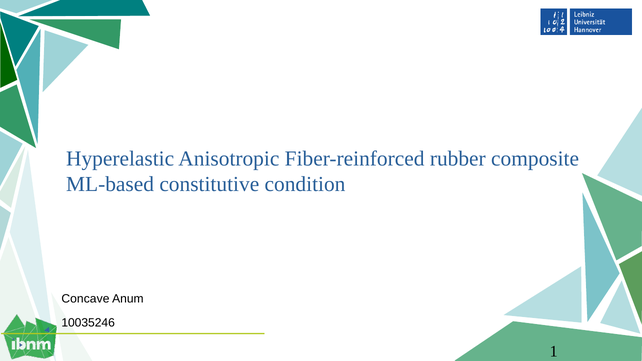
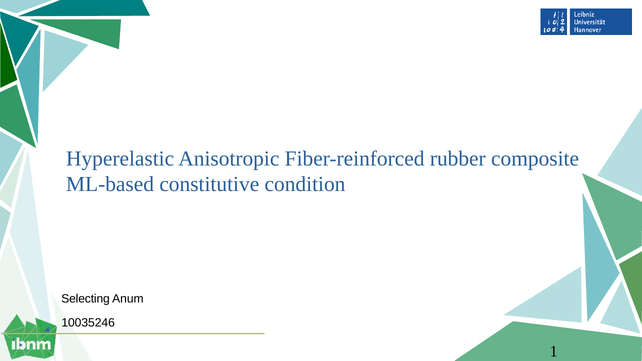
Concave: Concave -> Selecting
